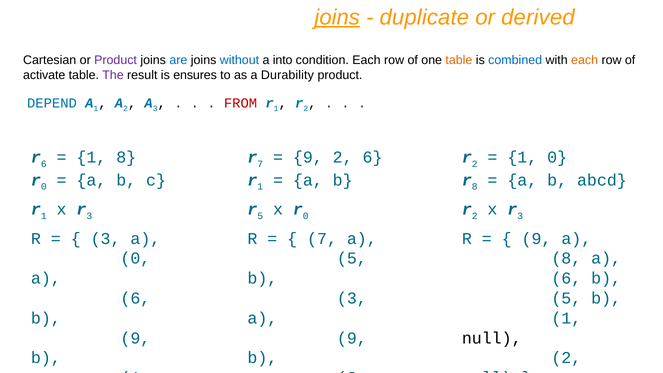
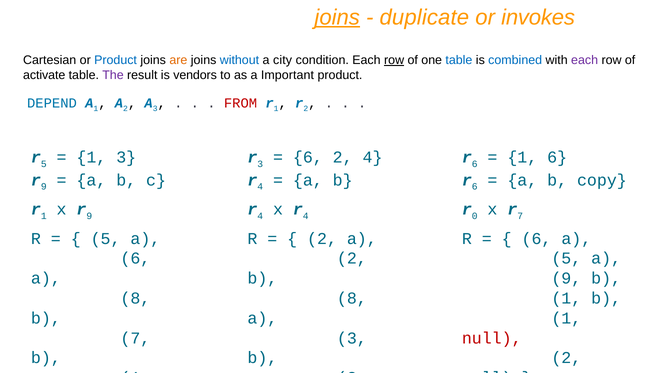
derived: derived -> invokes
Product at (116, 60) colour: purple -> blue
are colour: blue -> orange
into: into -> city
row at (394, 60) underline: none -> present
table at (459, 60) colour: orange -> blue
each at (585, 60) colour: orange -> purple
ensures: ensures -> vendors
Durability: Durability -> Important
r 6: 6 -> 5
1 8: 8 -> 3
r 7: 7 -> 3
9 at (308, 157): 9 -> 6
2 6: 6 -> 4
2 at (475, 164): 2 -> 6
1 0: 0 -> 6
0 at (44, 187): 0 -> 9
1 at (260, 187): 1 -> 4
8 at (475, 187): 8 -> 6
abcd: abcd -> copy
1 x r 3: 3 -> 9
5 at (260, 216): 5 -> 4
x r 0: 0 -> 4
2 at (475, 216): 2 -> 0
3 at (520, 216): 3 -> 7
3 at (106, 239): 3 -> 5
7 at (322, 239): 7 -> 2
9 at (537, 239): 9 -> 6
0 at (135, 258): 0 -> 6
5 at (352, 258): 5 -> 2
8 at (566, 258): 8 -> 5
6 at (566, 278): 6 -> 9
6 at (135, 298): 6 -> 8
3 at (352, 298): 3 -> 8
5 at (566, 298): 5 -> 1
9 at (135, 338): 9 -> 7
9 at (352, 338): 9 -> 3
null at (492, 338) colour: black -> red
